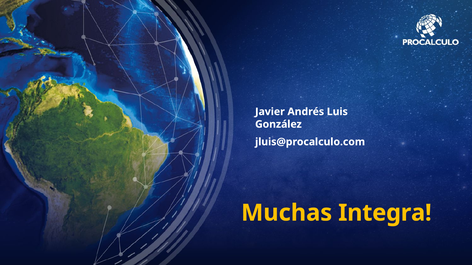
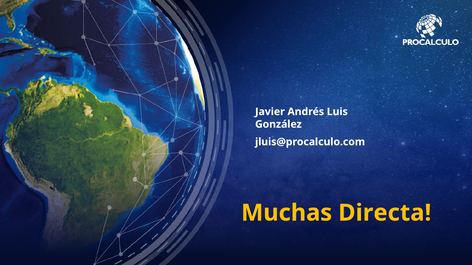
Integra: Integra -> Directa
